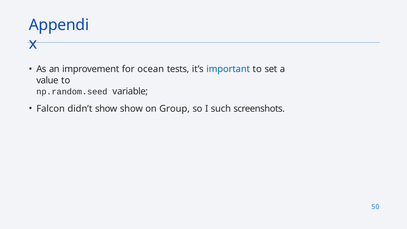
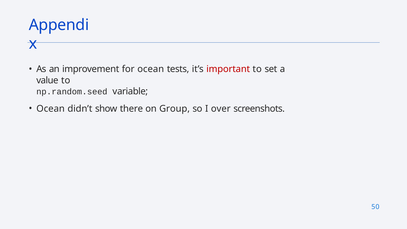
important colour: blue -> red
Falcon at (51, 109): Falcon -> Ocean
show show: show -> there
such: such -> over
